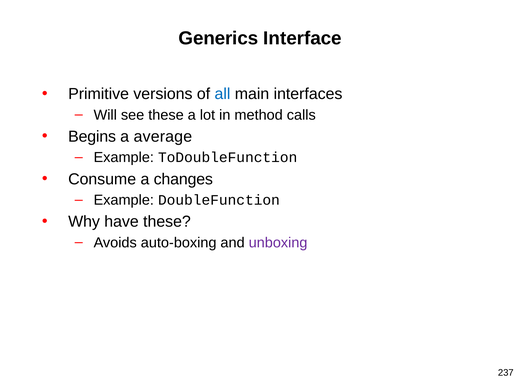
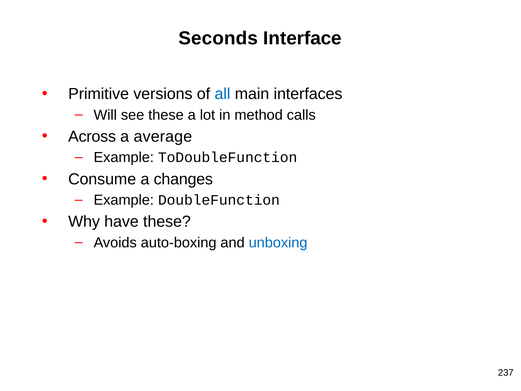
Generics: Generics -> Seconds
Begins: Begins -> Across
unboxing colour: purple -> blue
